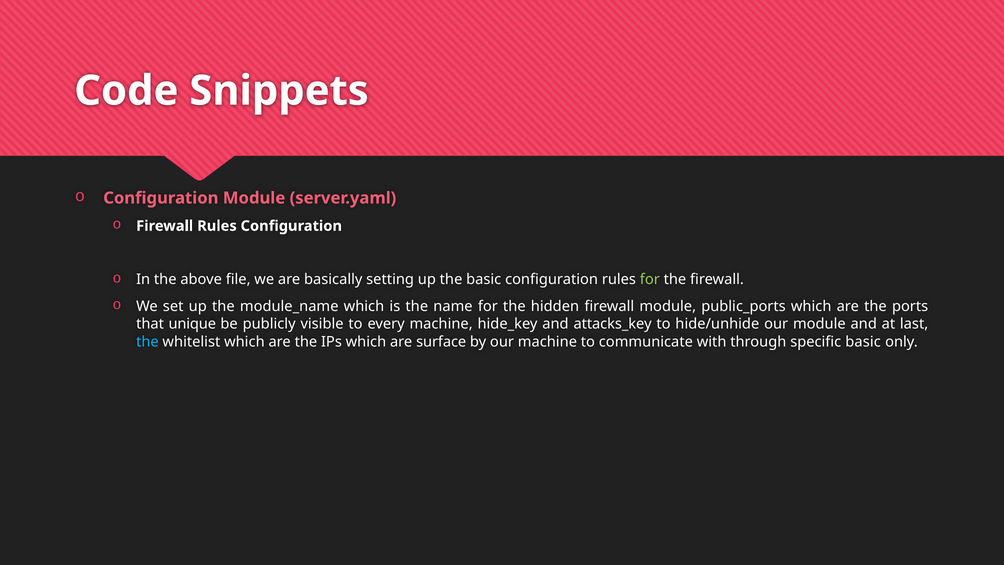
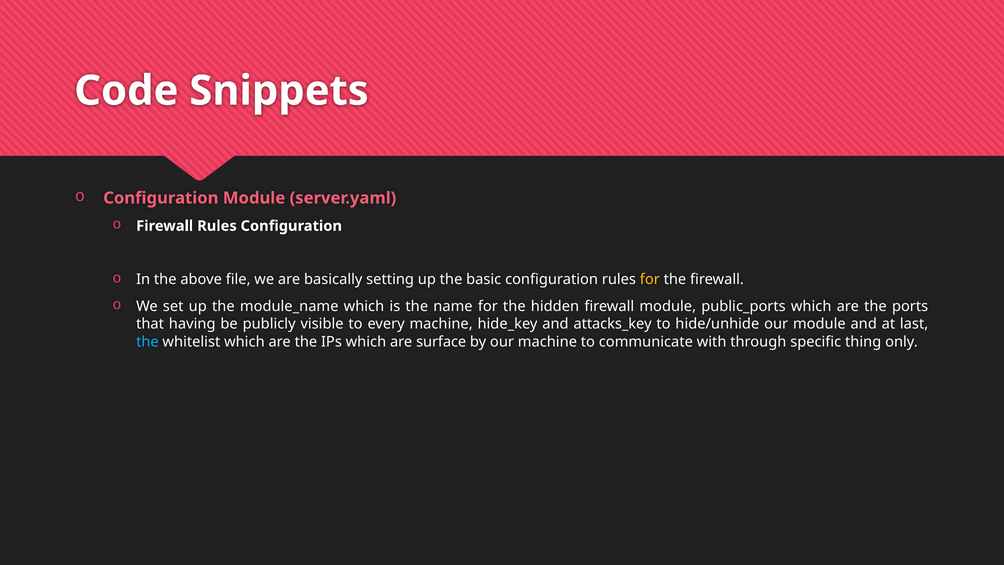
for at (650, 280) colour: light green -> yellow
unique: unique -> having
specific basic: basic -> thing
